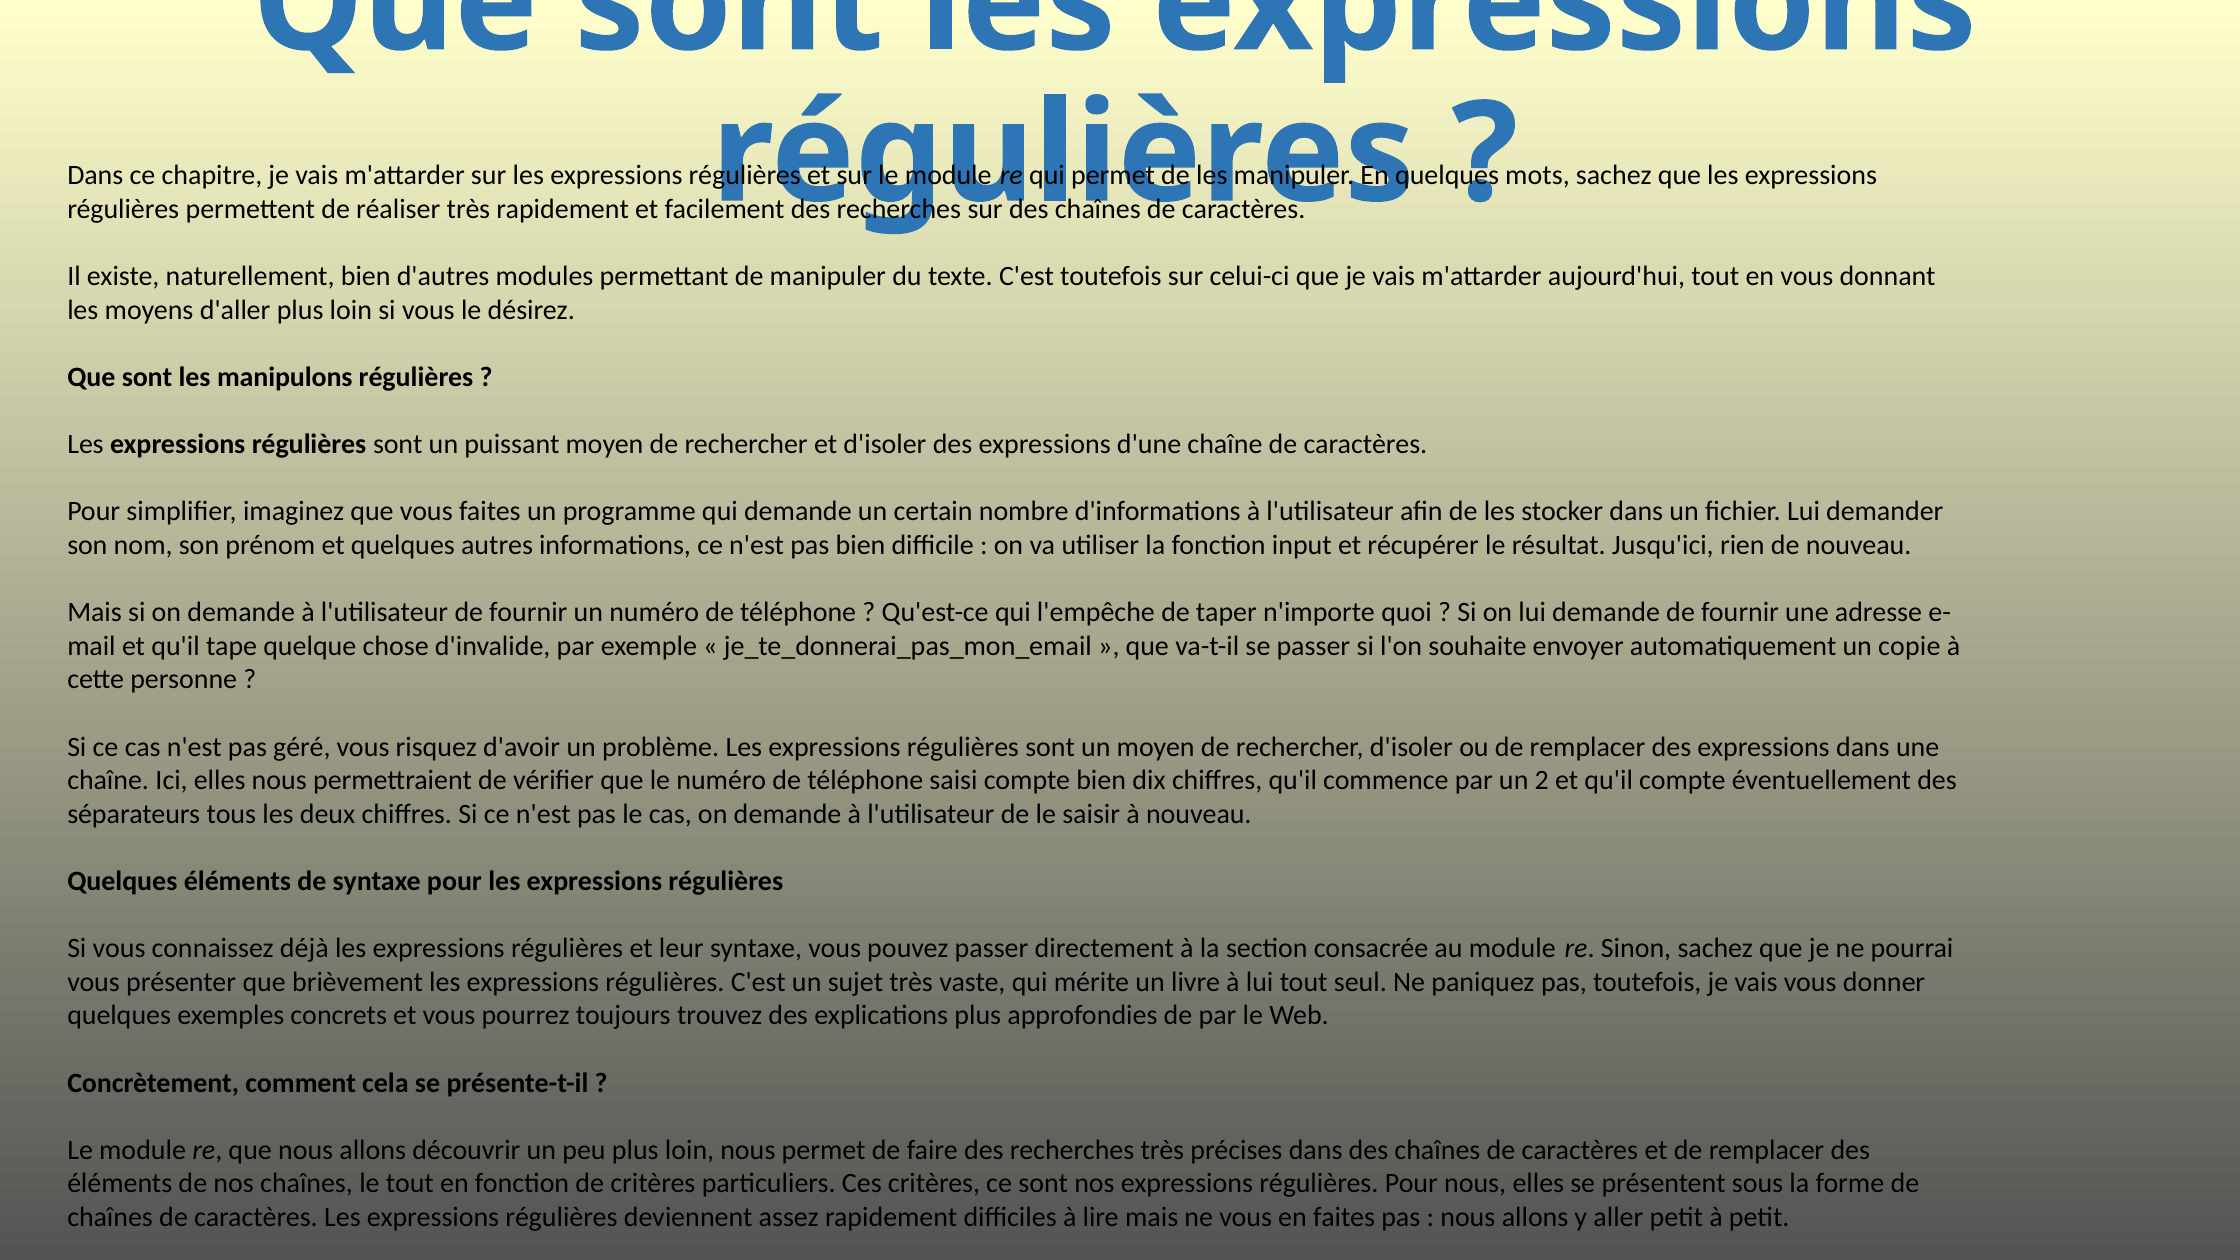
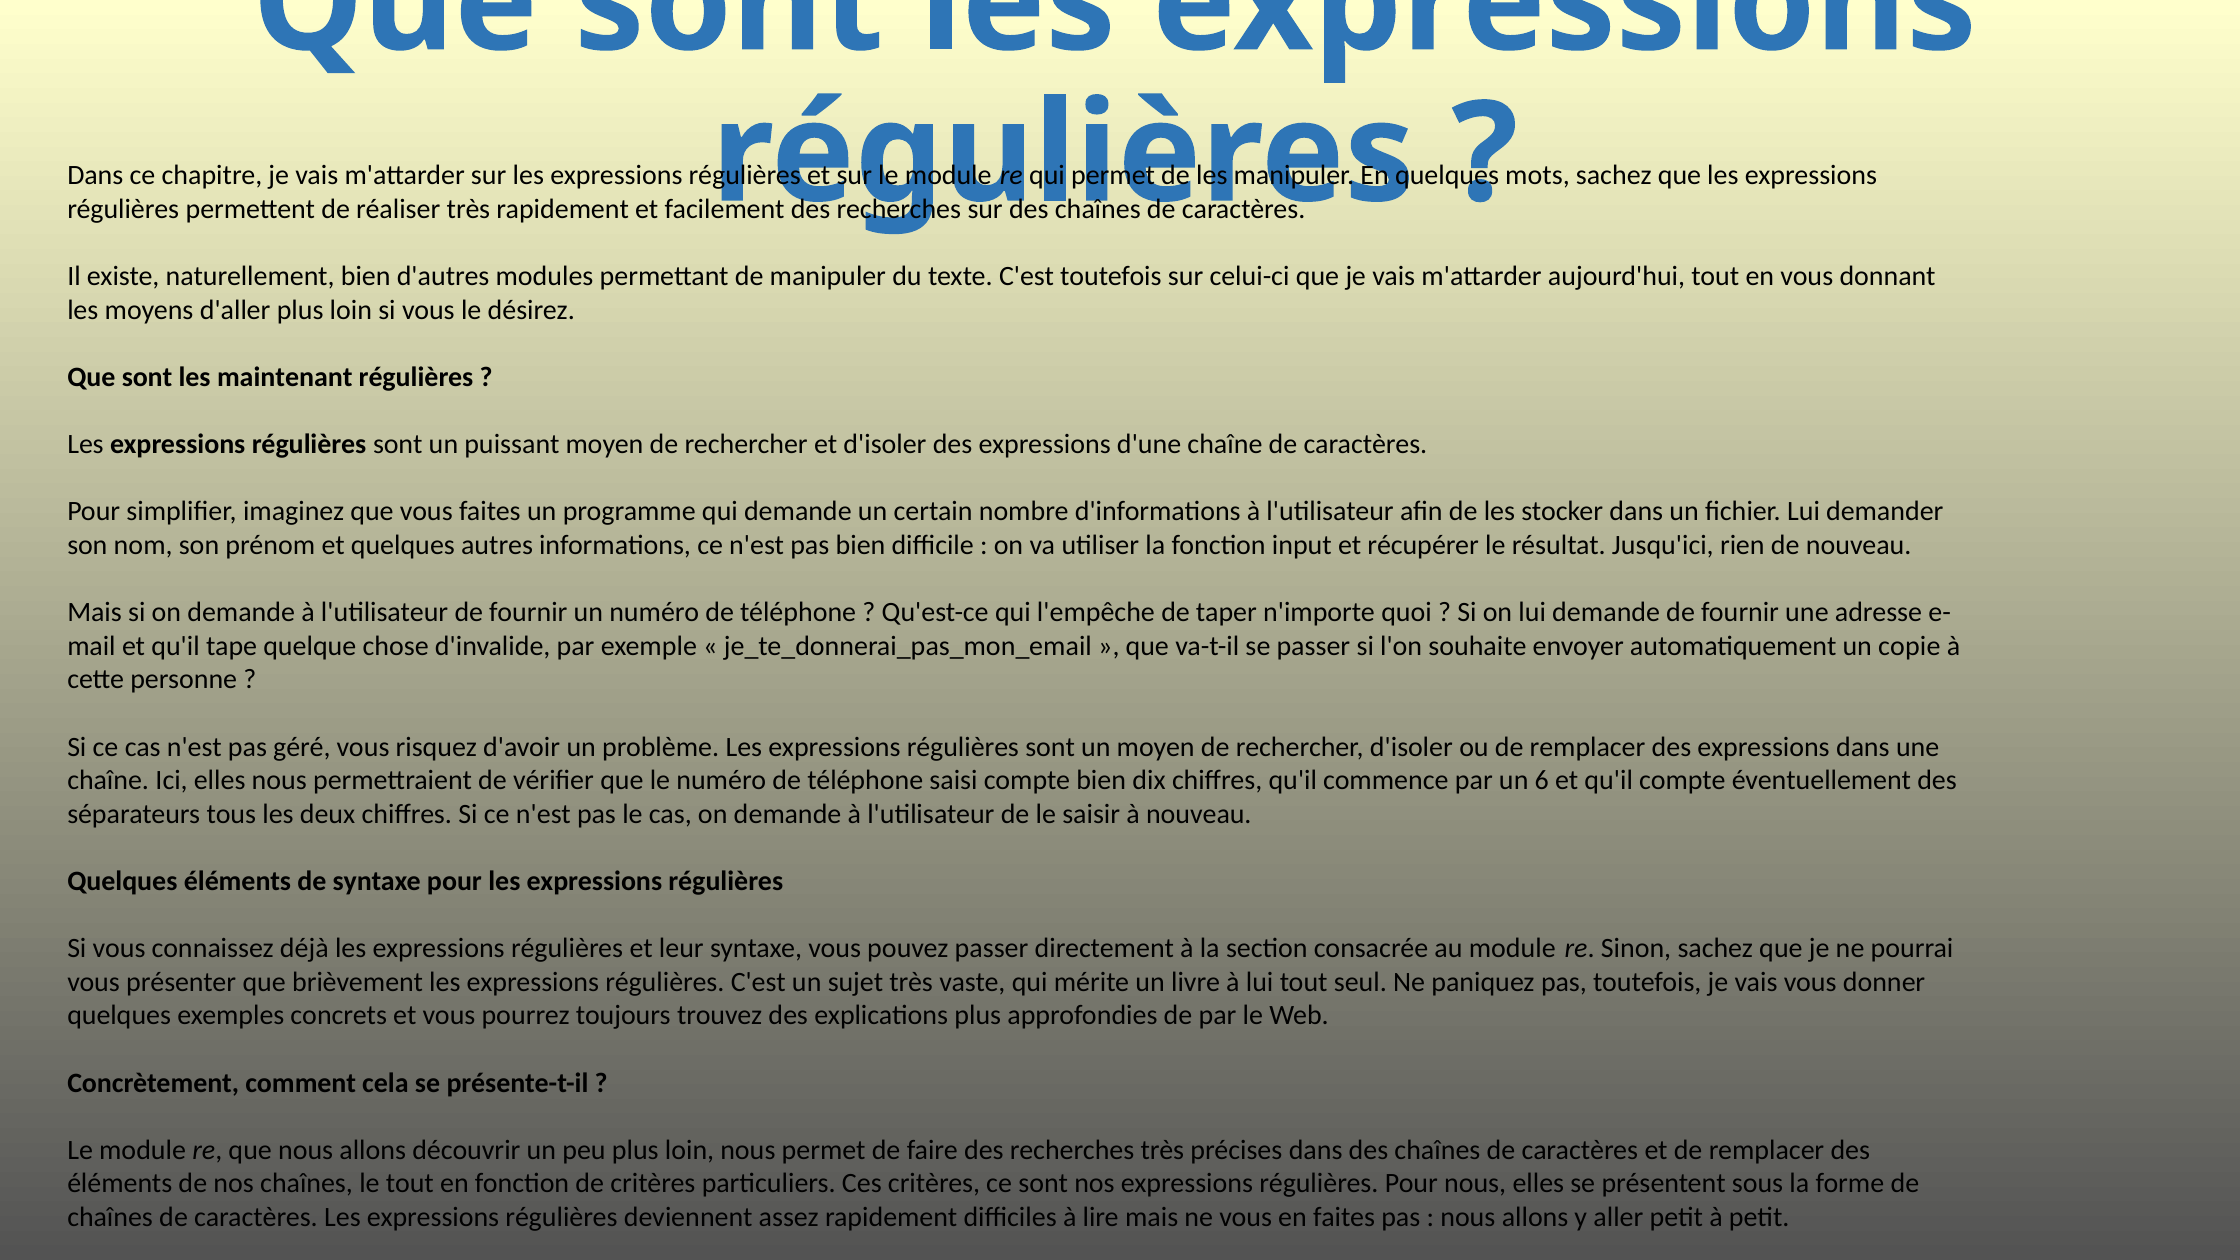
manipulons: manipulons -> maintenant
2: 2 -> 6
